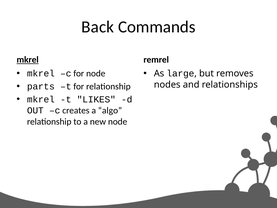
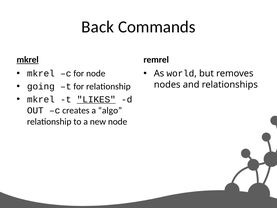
large: large -> world
parts: parts -> going
LIKES underline: none -> present
